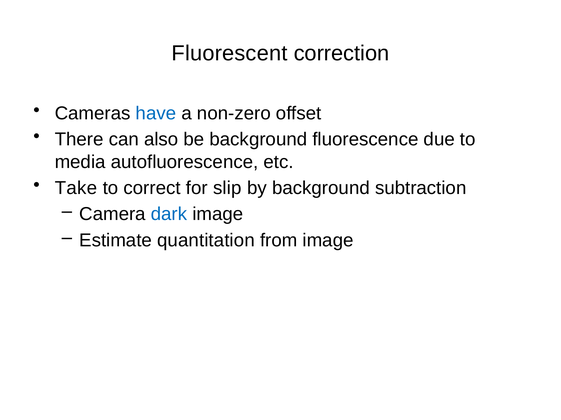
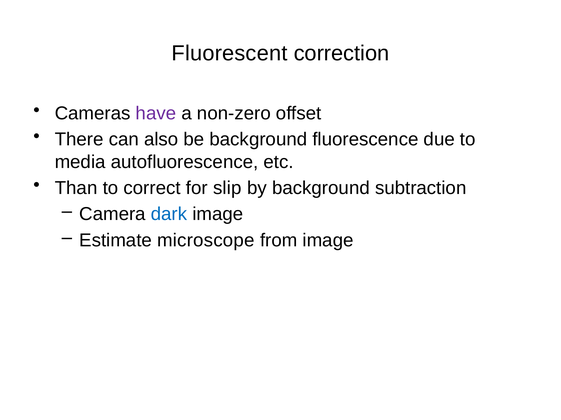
have colour: blue -> purple
Take: Take -> Than
quantitation: quantitation -> microscope
